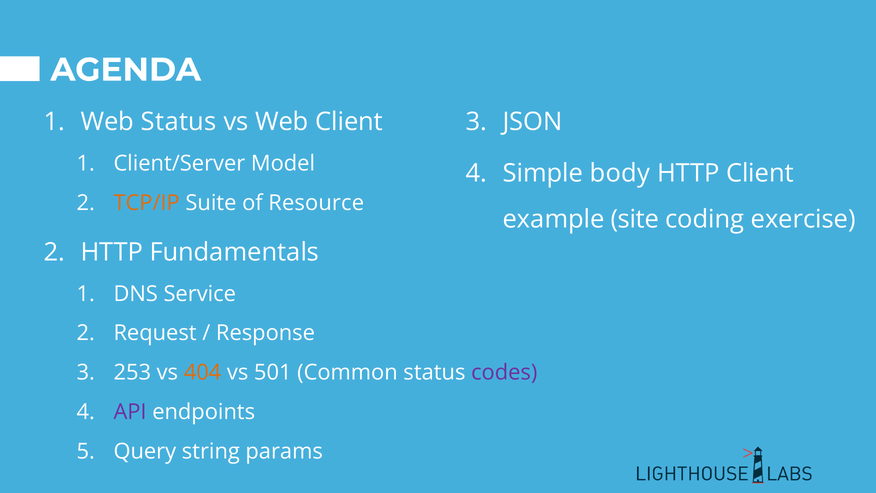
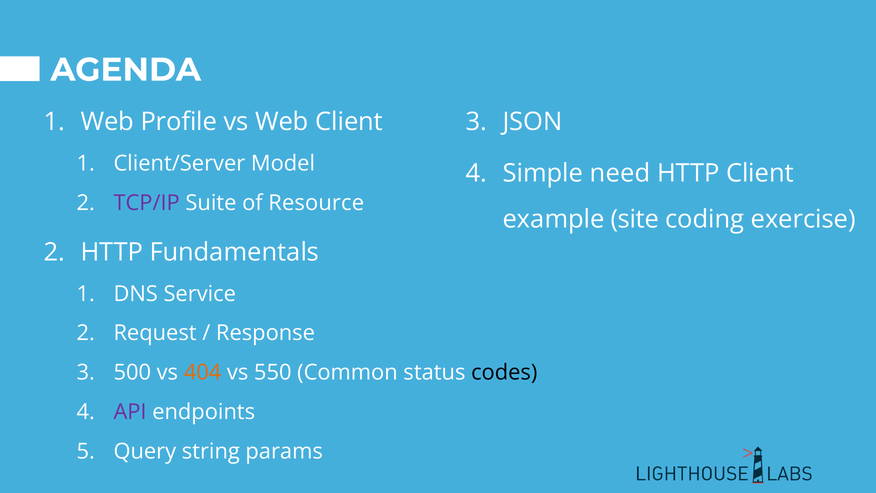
Web Status: Status -> Profile
body: body -> need
TCP/IP colour: orange -> purple
253: 253 -> 500
501: 501 -> 550
codes colour: purple -> black
